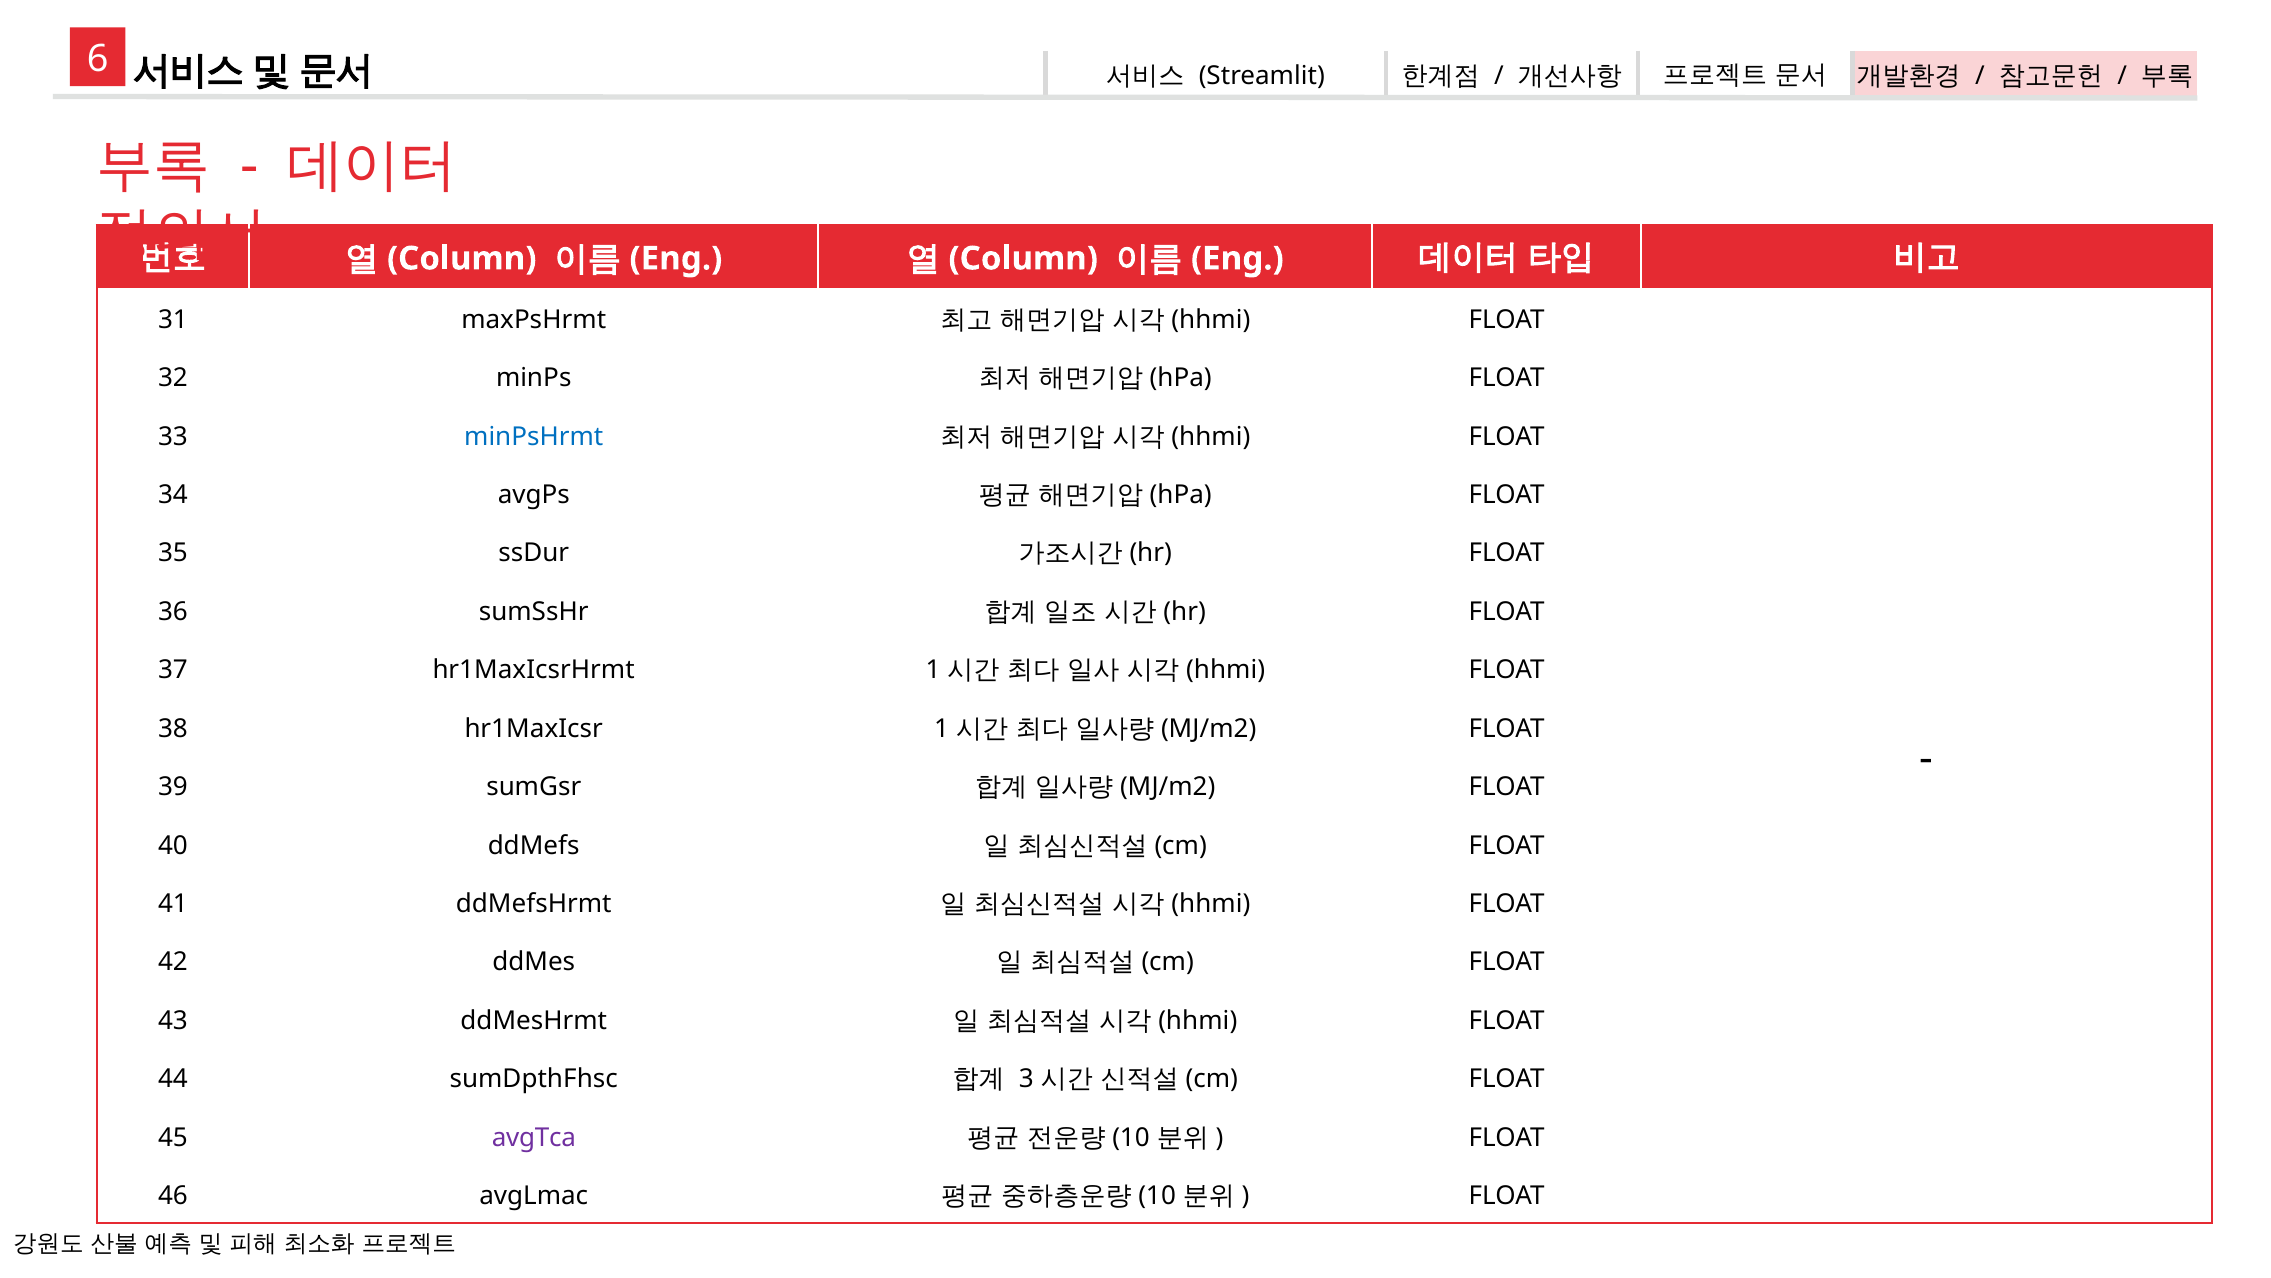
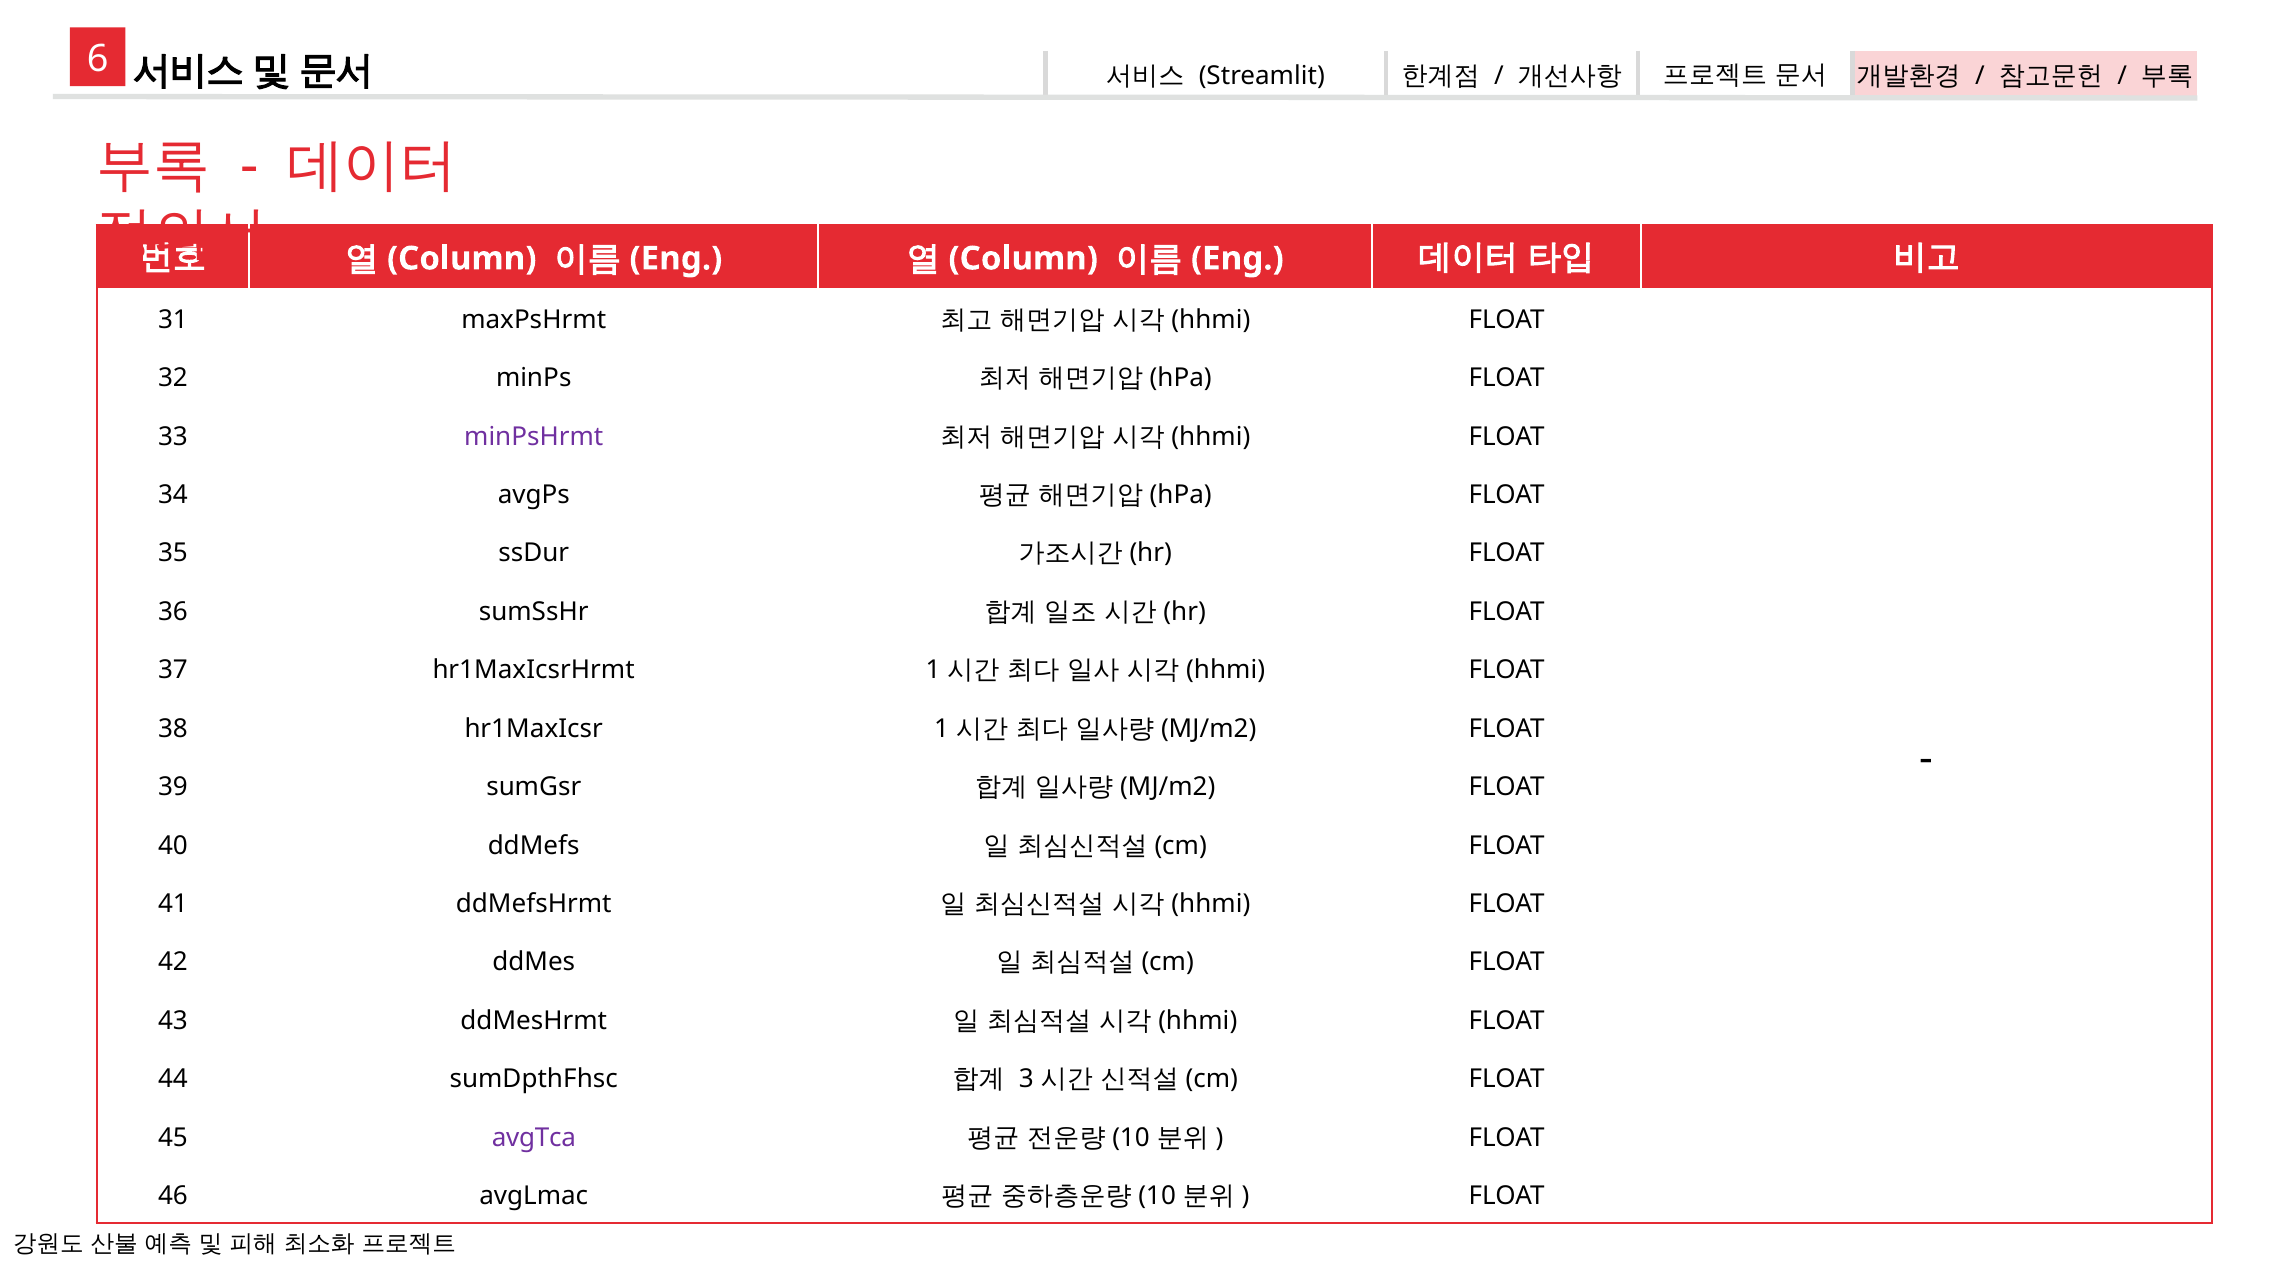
minPsHrmt colour: blue -> purple
